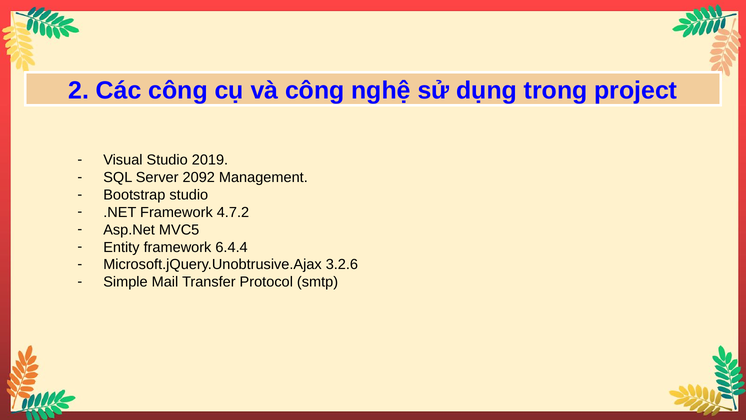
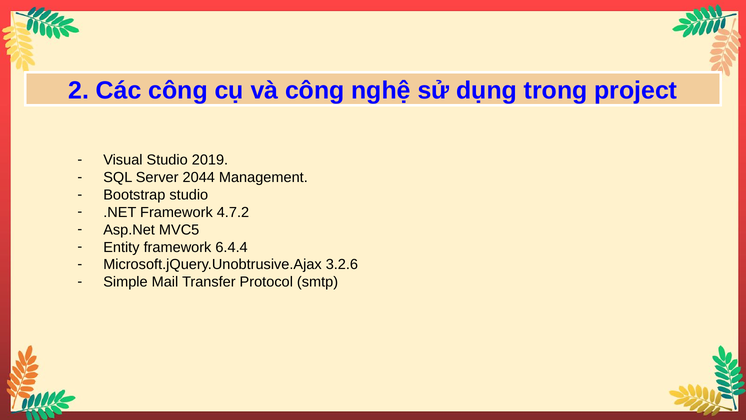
2092: 2092 -> 2044
